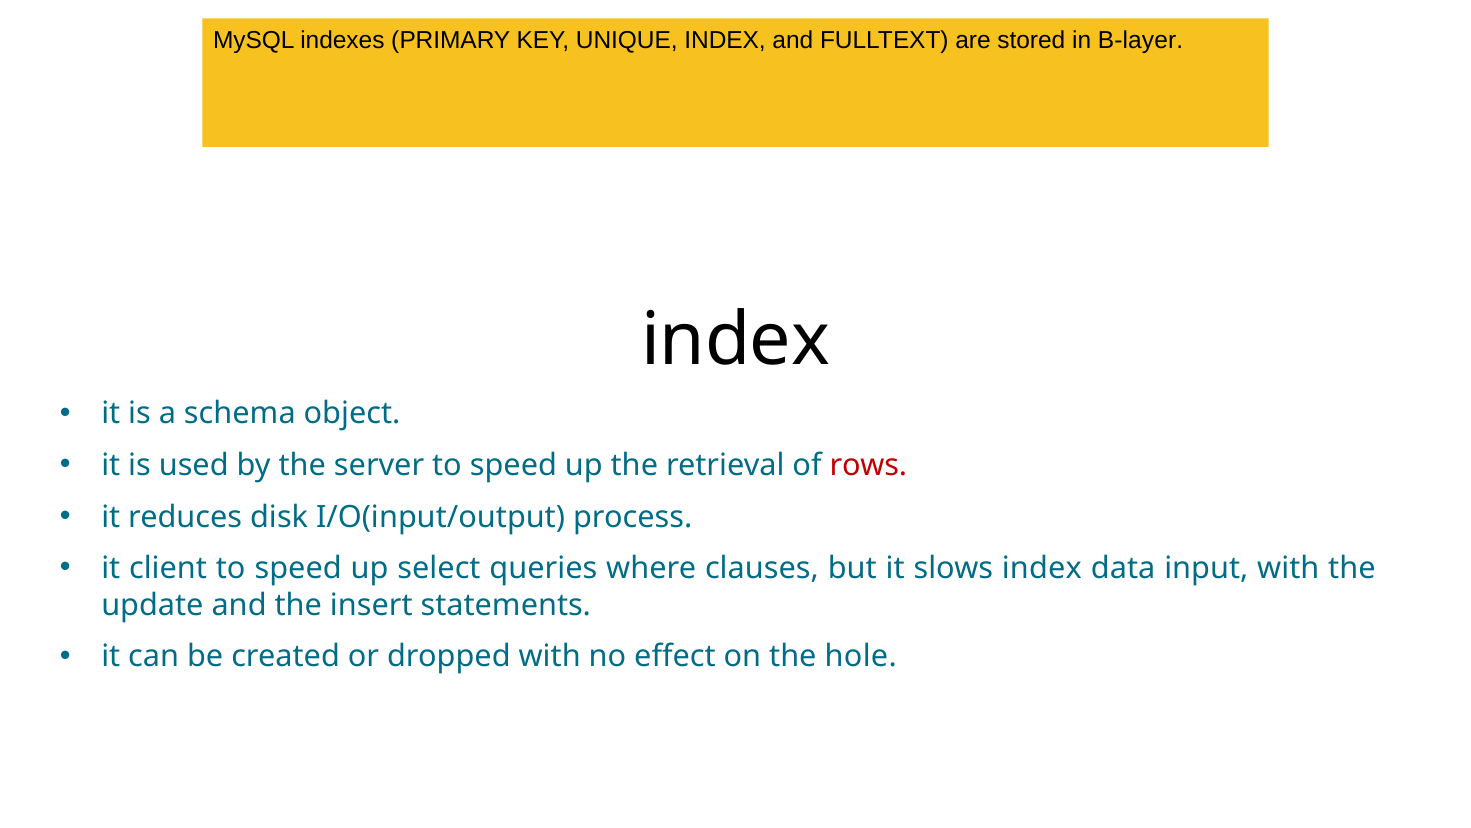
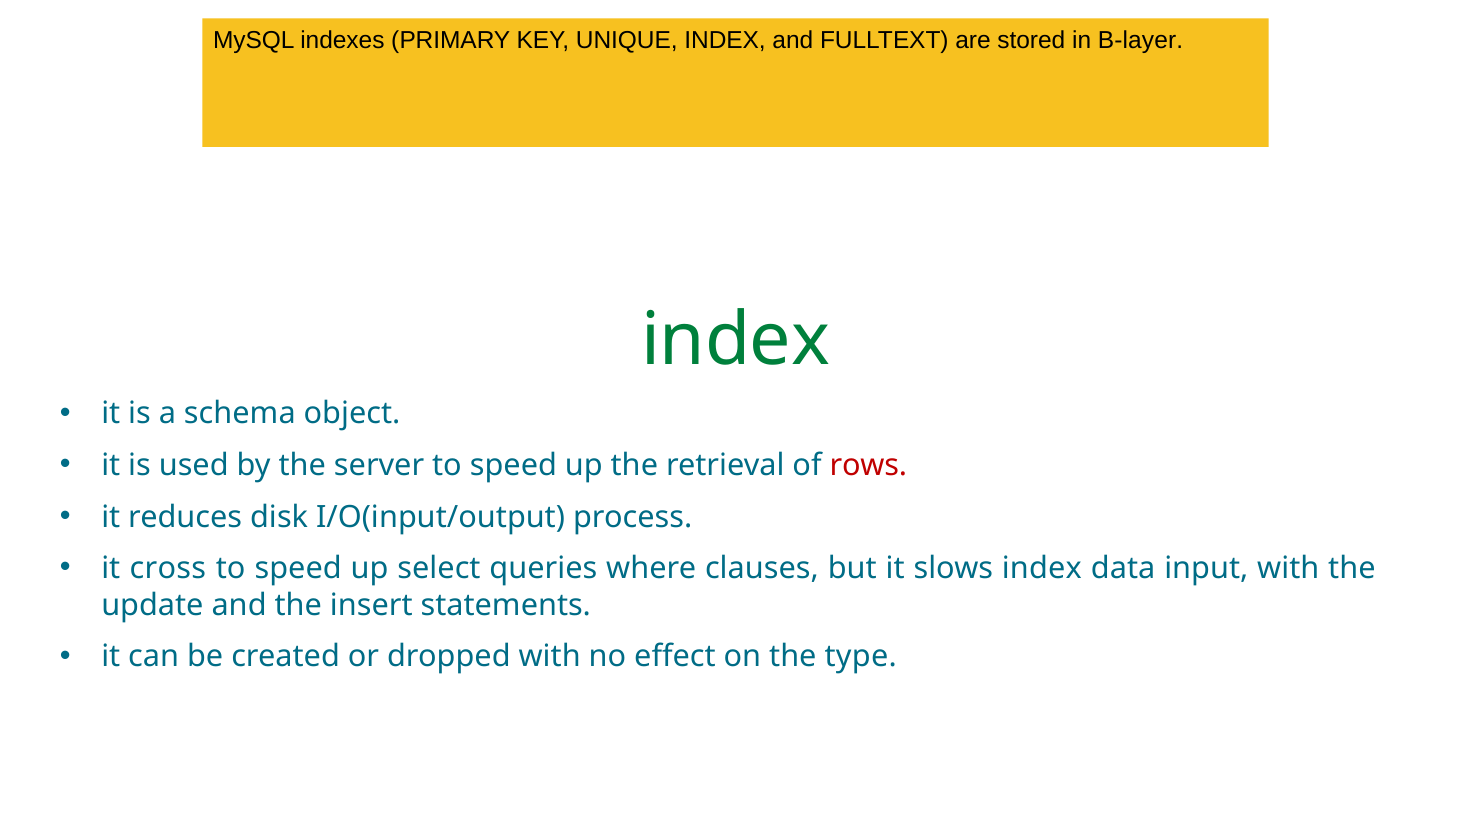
index at (736, 340) colour: black -> green
client: client -> cross
hole: hole -> type
